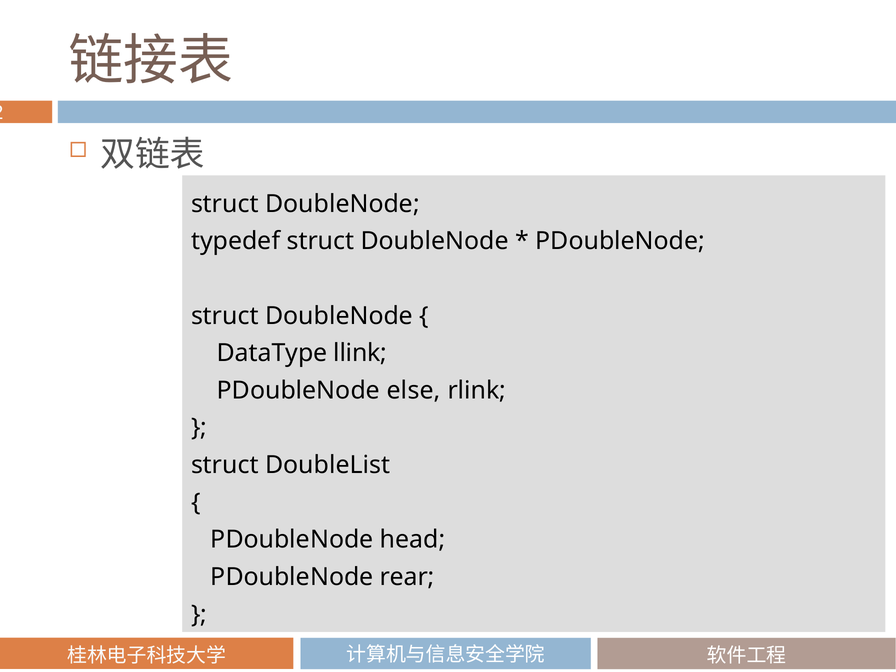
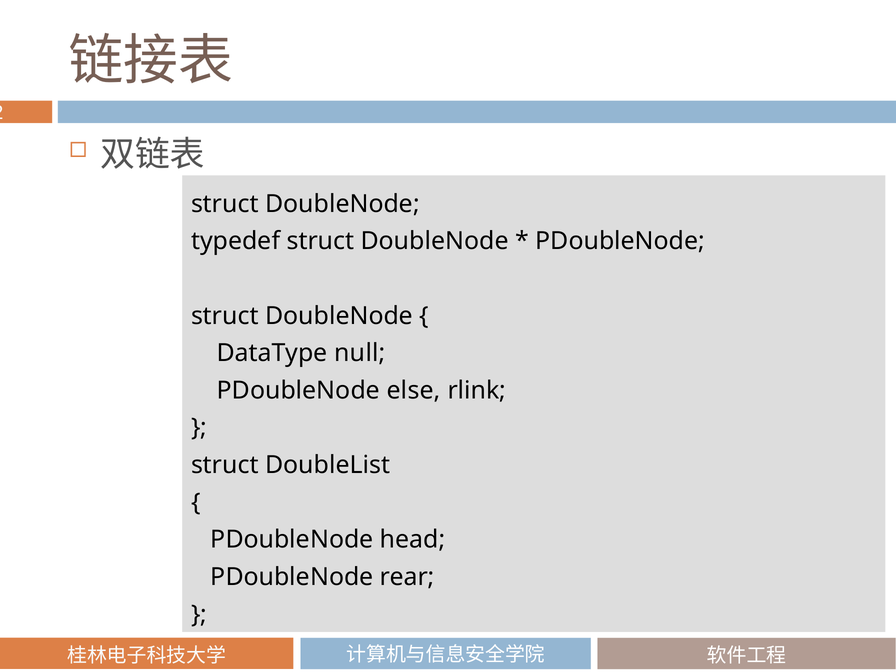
llink: llink -> null
